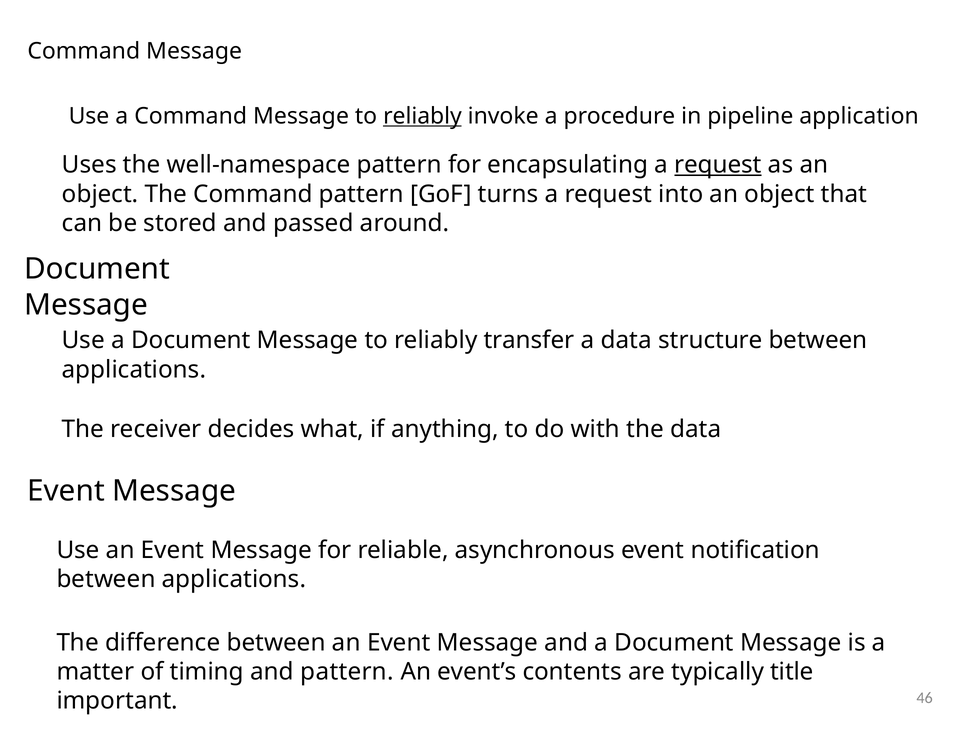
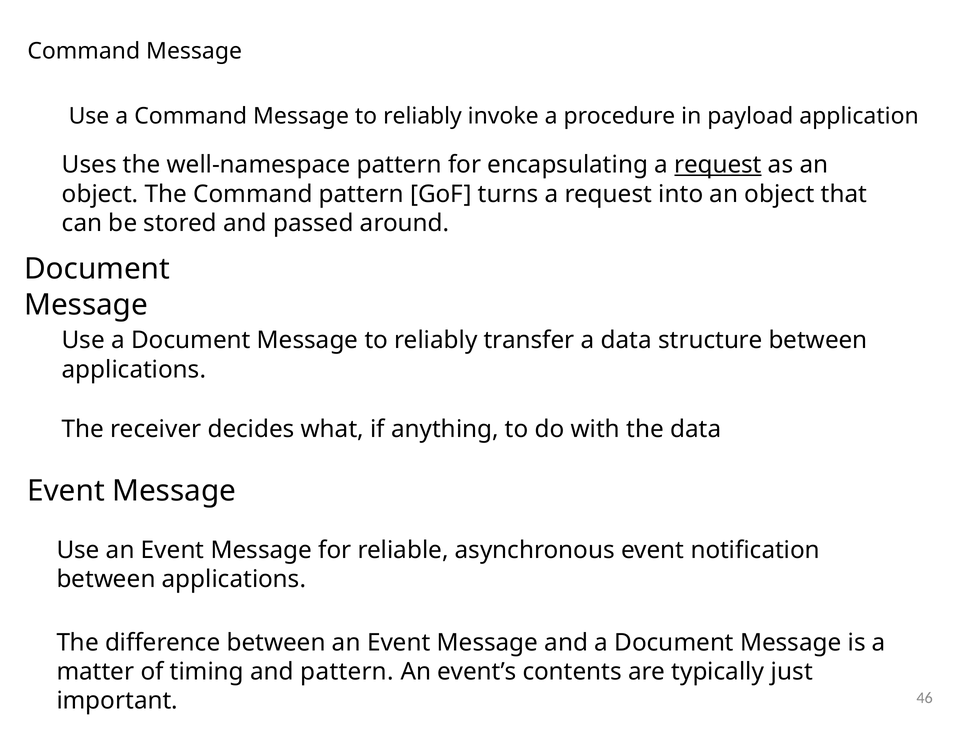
reliably at (422, 116) underline: present -> none
pipeline: pipeline -> payload
title: title -> just
